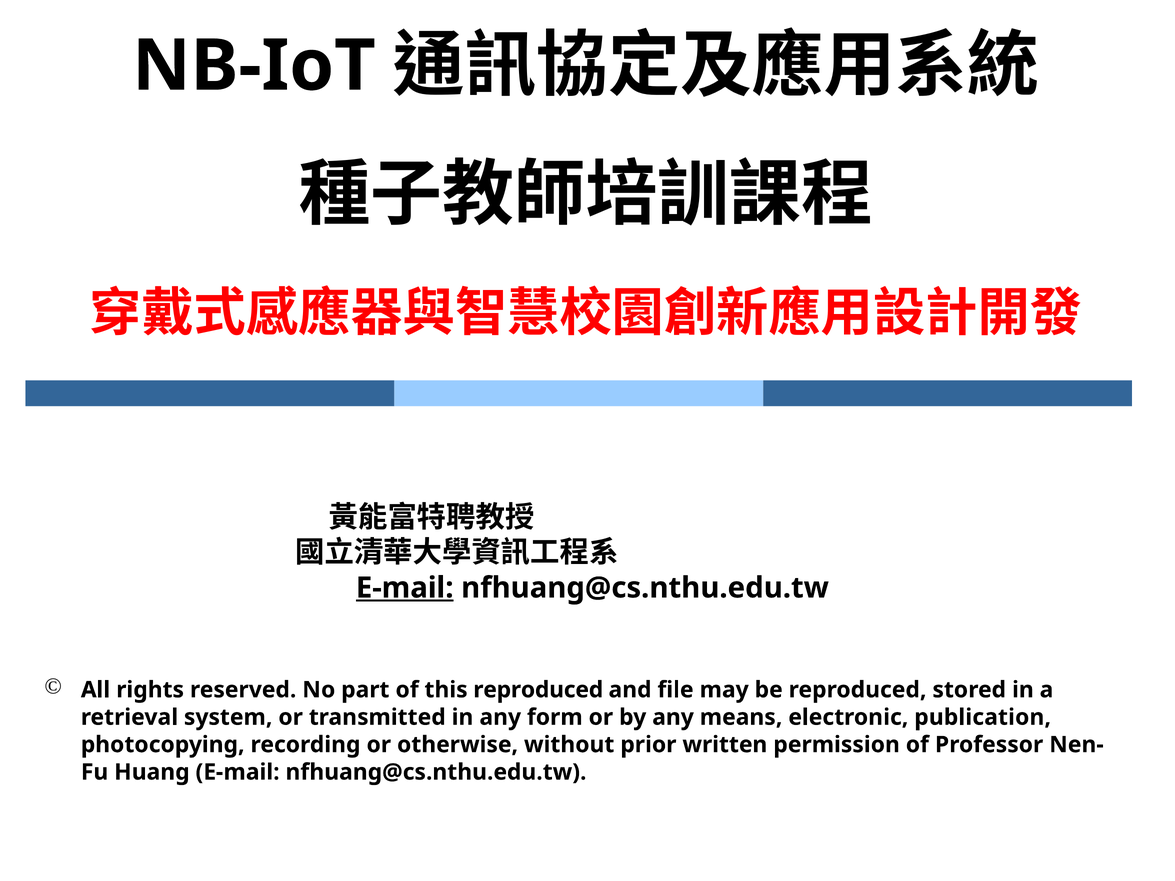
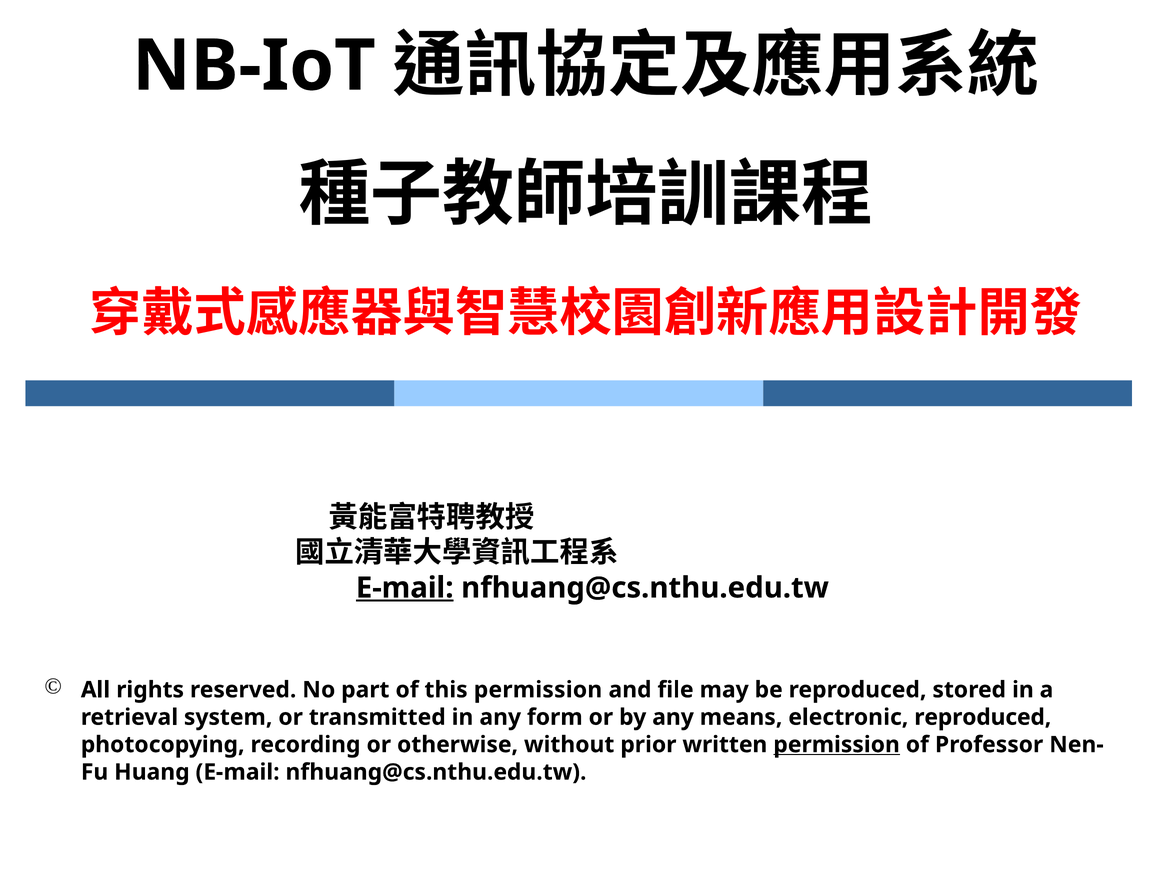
this reproduced: reproduced -> permission
electronic publication: publication -> reproduced
permission at (837, 745) underline: none -> present
